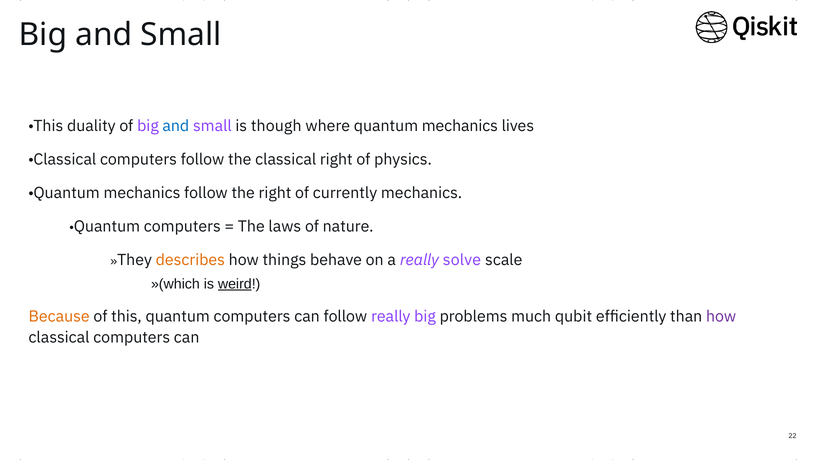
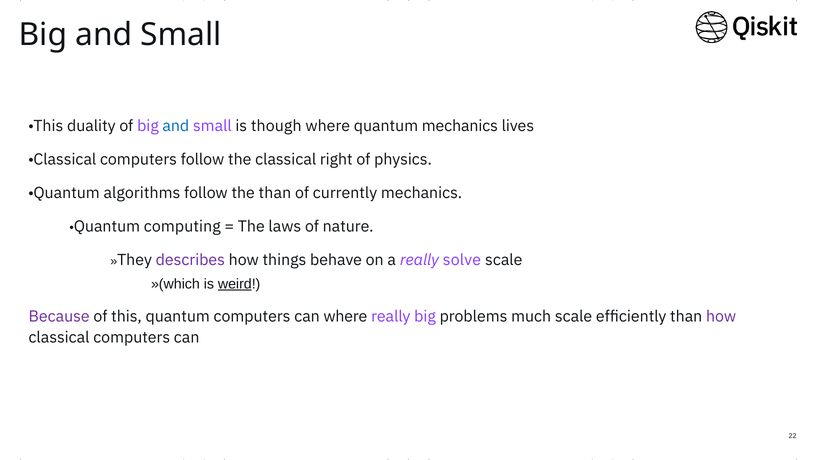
mechanics at (142, 193): mechanics -> algorithms
the right: right -> than
computers at (182, 226): computers -> computing
describes colour: orange -> purple
Because colour: orange -> purple
can follow: follow -> where
much qubit: qubit -> scale
